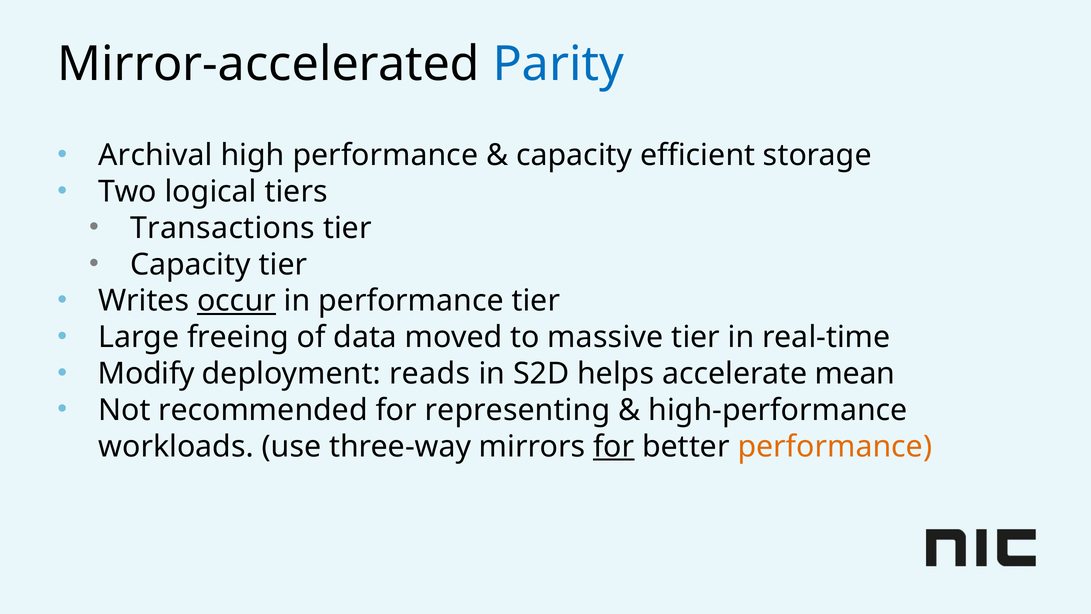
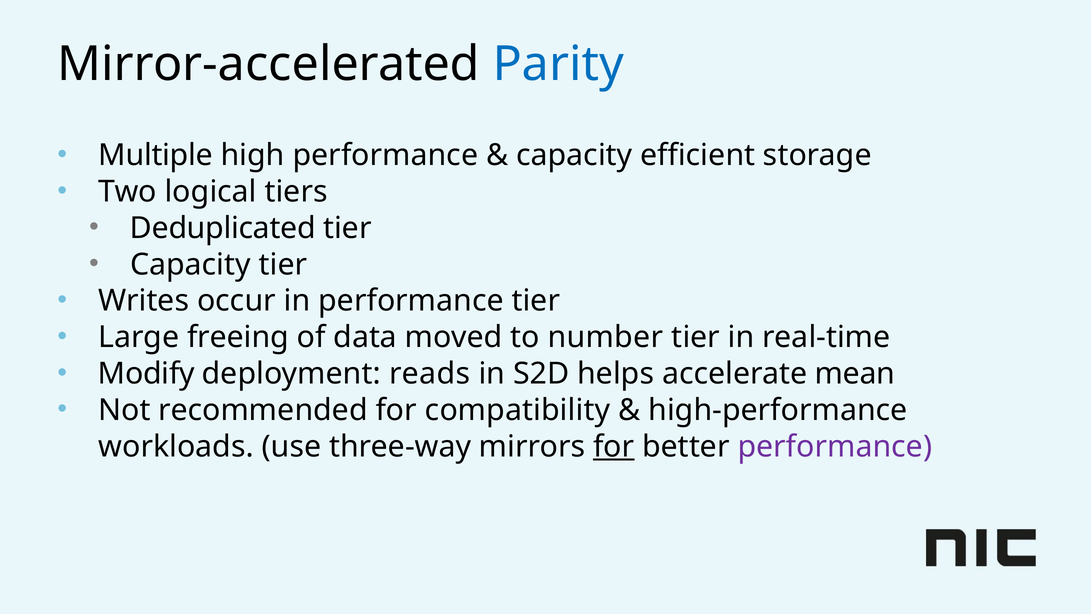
Archival: Archival -> Multiple
Transactions: Transactions -> Deduplicated
occur underline: present -> none
massive: massive -> number
representing: representing -> compatibility
performance at (835, 446) colour: orange -> purple
